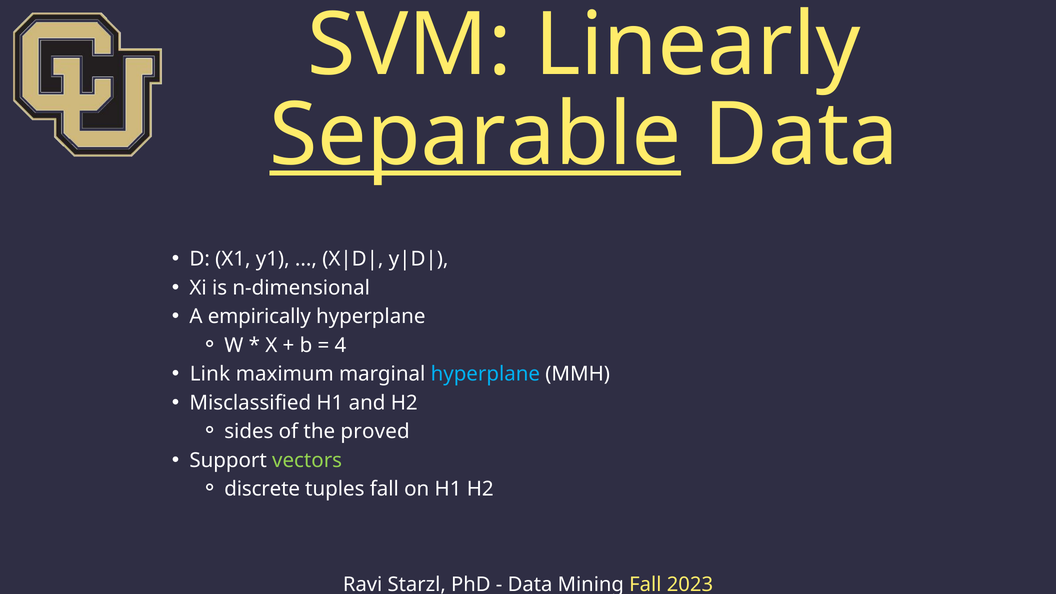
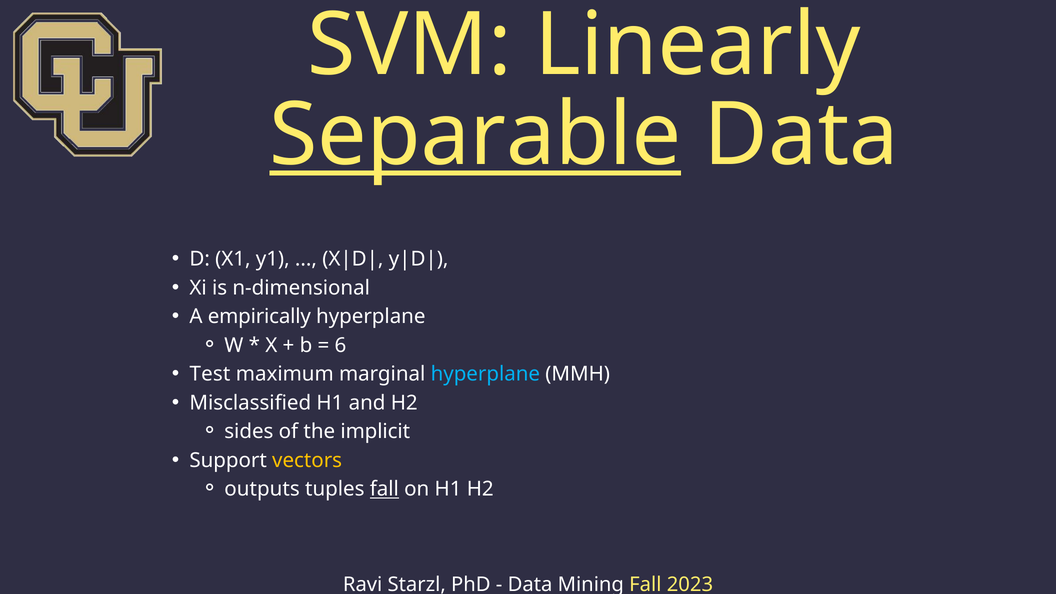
4: 4 -> 6
Link: Link -> Test
proved: proved -> implicit
vectors colour: light green -> yellow
discrete: discrete -> outputs
fall at (384, 489) underline: none -> present
